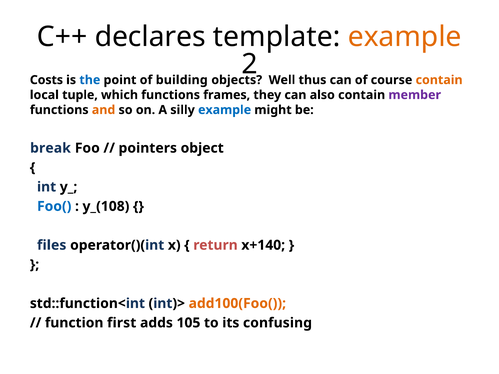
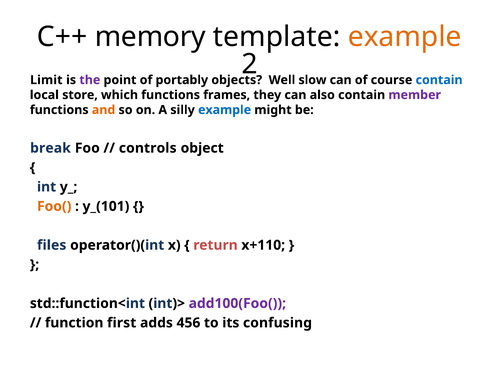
declares: declares -> memory
Costs: Costs -> Limit
the colour: blue -> purple
building: building -> portably
thus: thus -> slow
contain at (439, 80) colour: orange -> blue
tuple: tuple -> store
pointers: pointers -> controls
Foo( colour: blue -> orange
y_(108: y_(108 -> y_(101
x+140: x+140 -> x+110
add100(Foo( colour: orange -> purple
105: 105 -> 456
